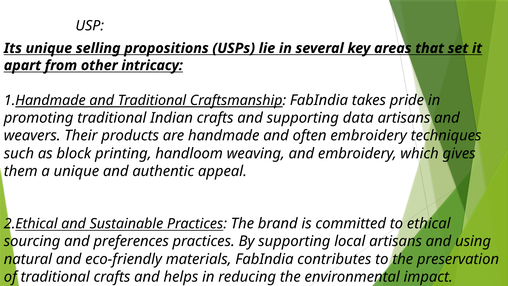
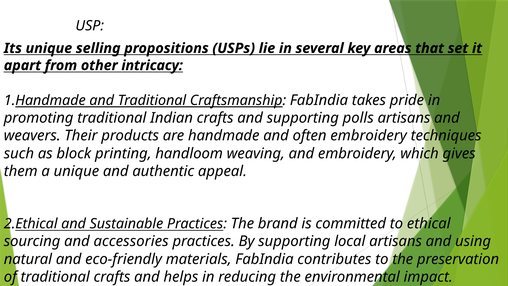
data: data -> polls
preferences: preferences -> accessories
